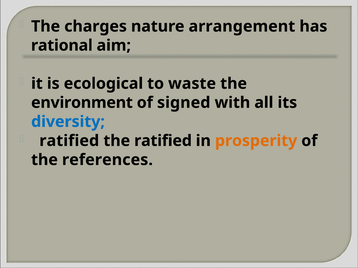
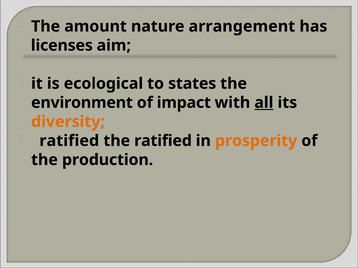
charges: charges -> amount
rational: rational -> licenses
waste: waste -> states
signed: signed -> impact
all underline: none -> present
diversity colour: blue -> orange
references: references -> production
